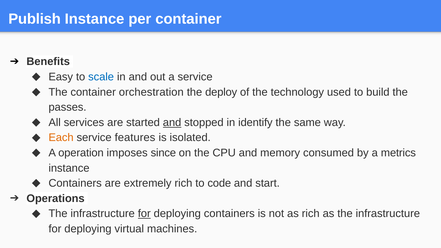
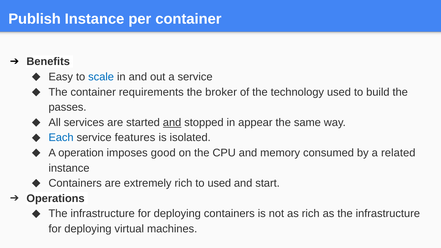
orchestration: orchestration -> requirements
deploy: deploy -> broker
identify: identify -> appear
Each colour: orange -> blue
since: since -> good
metrics: metrics -> related
to code: code -> used
for at (144, 214) underline: present -> none
